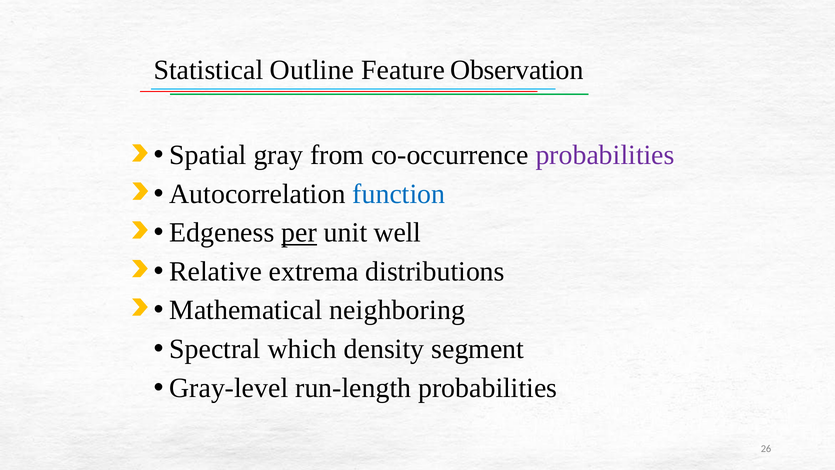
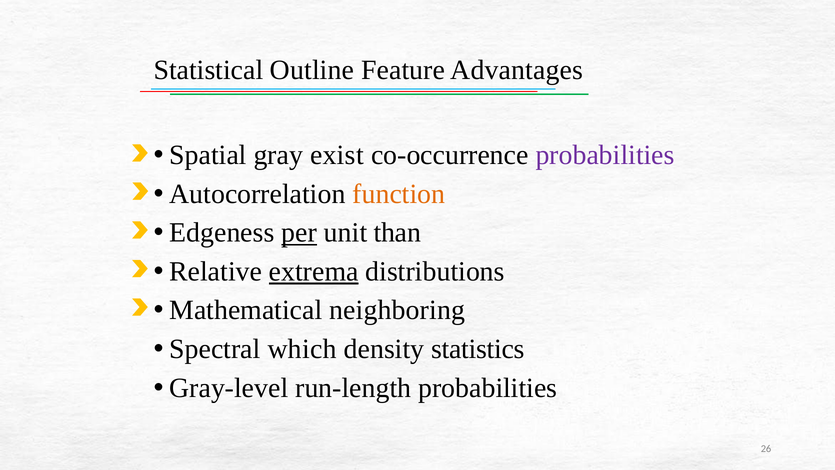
Observation: Observation -> Advantages
from: from -> exist
function colour: blue -> orange
well: well -> than
extrema underline: none -> present
segment: segment -> statistics
